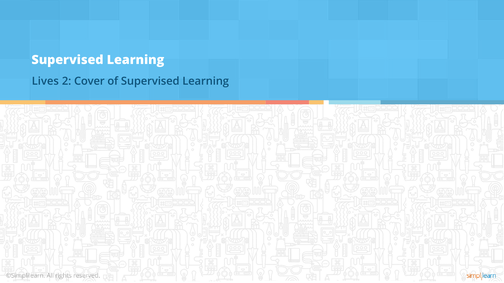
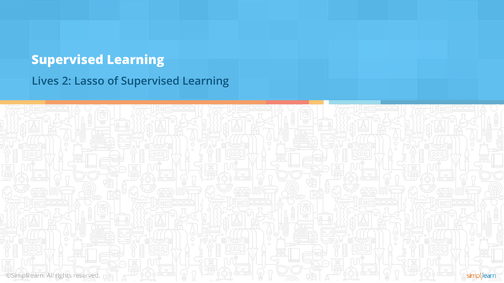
Cover: Cover -> Lasso
